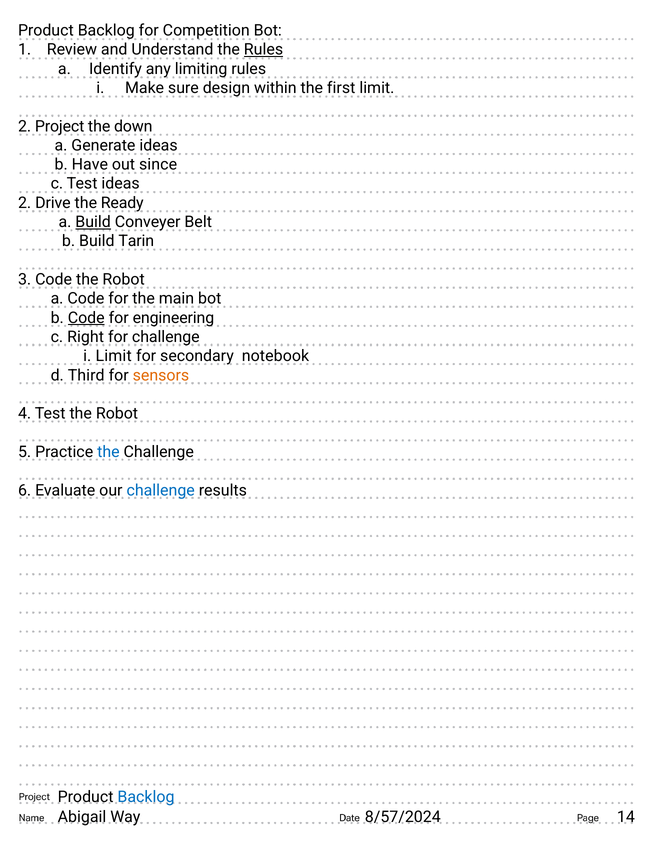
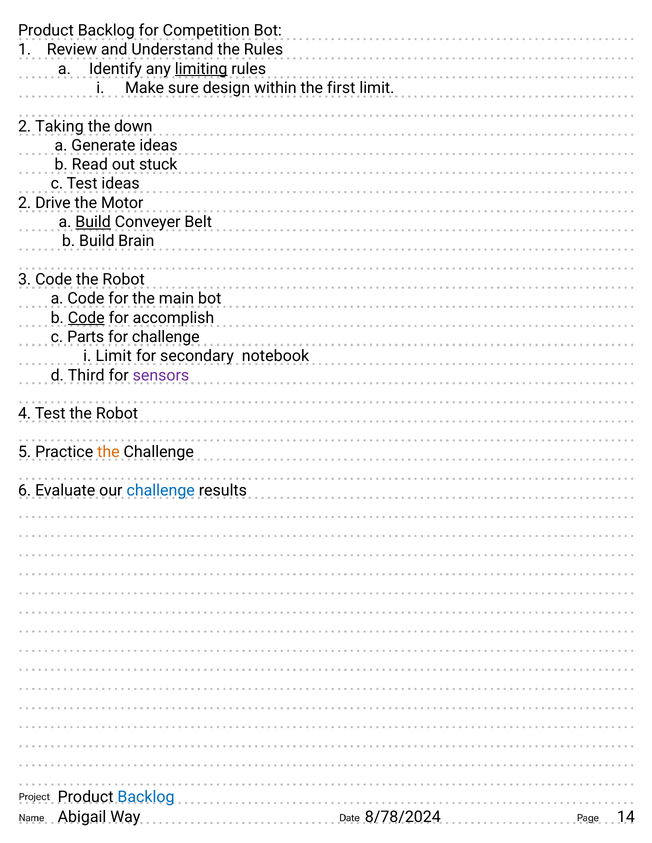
Rules at (263, 50) underline: present -> none
limiting underline: none -> present
Project: Project -> Taking
Have: Have -> Read
since: since -> stuck
Ready: Ready -> Motor
Tarin: Tarin -> Brain
engineering: engineering -> accomplish
Right: Right -> Parts
sensors colour: orange -> purple
the at (108, 452) colour: blue -> orange
8/57/2024: 8/57/2024 -> 8/78/2024
